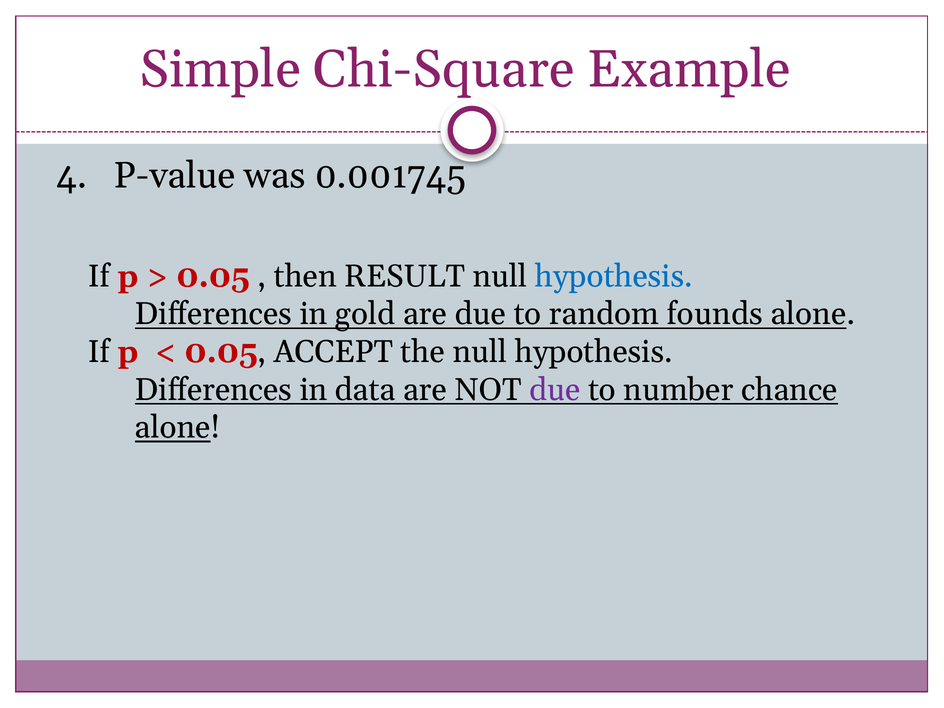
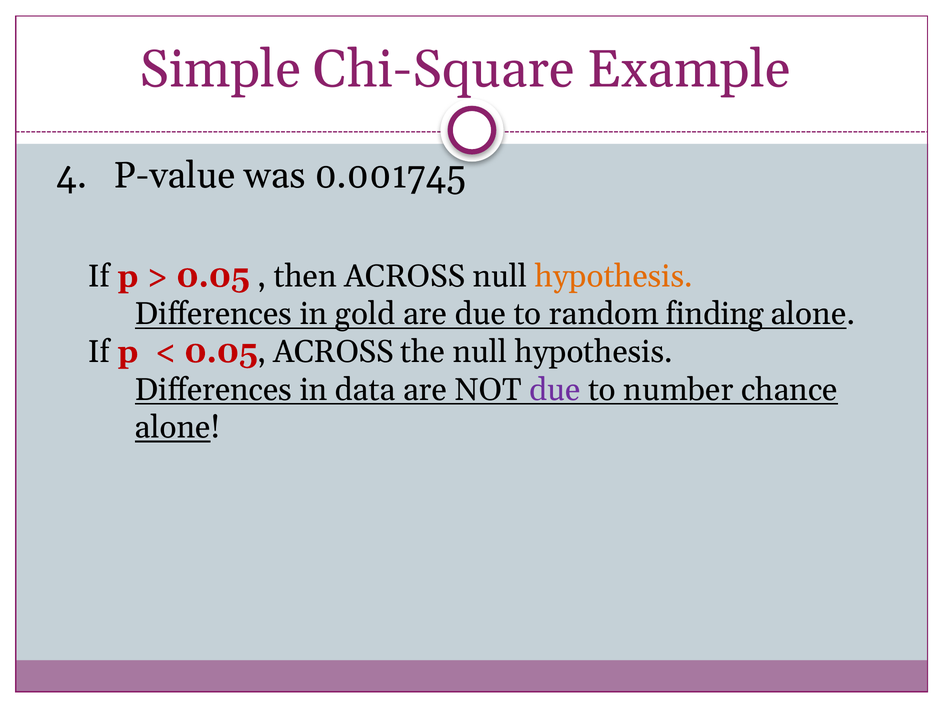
then RESULT: RESULT -> ACROSS
hypothesis at (614, 276) colour: blue -> orange
founds: founds -> finding
ACCEPT at (333, 352): ACCEPT -> ACROSS
